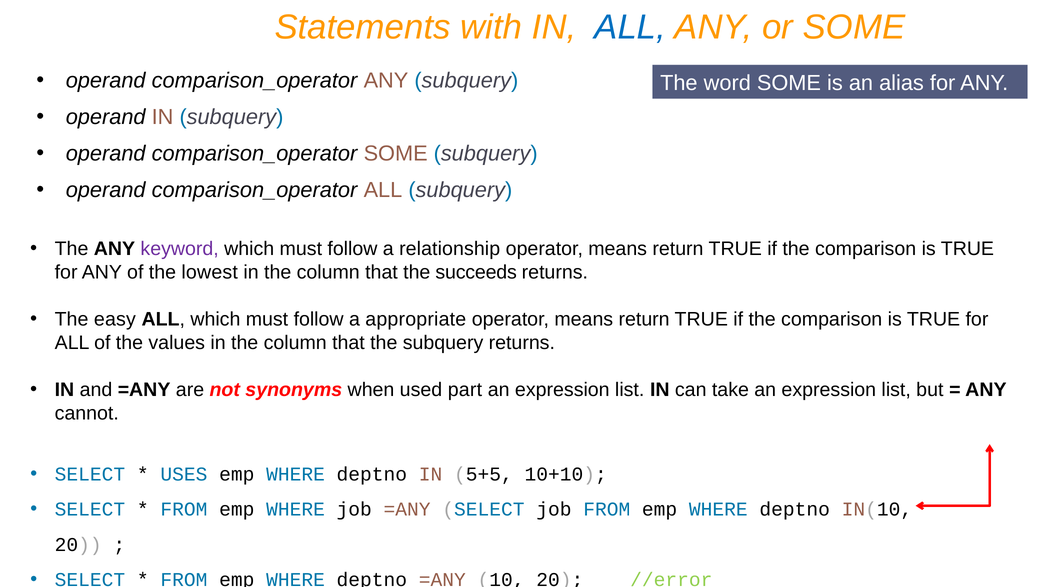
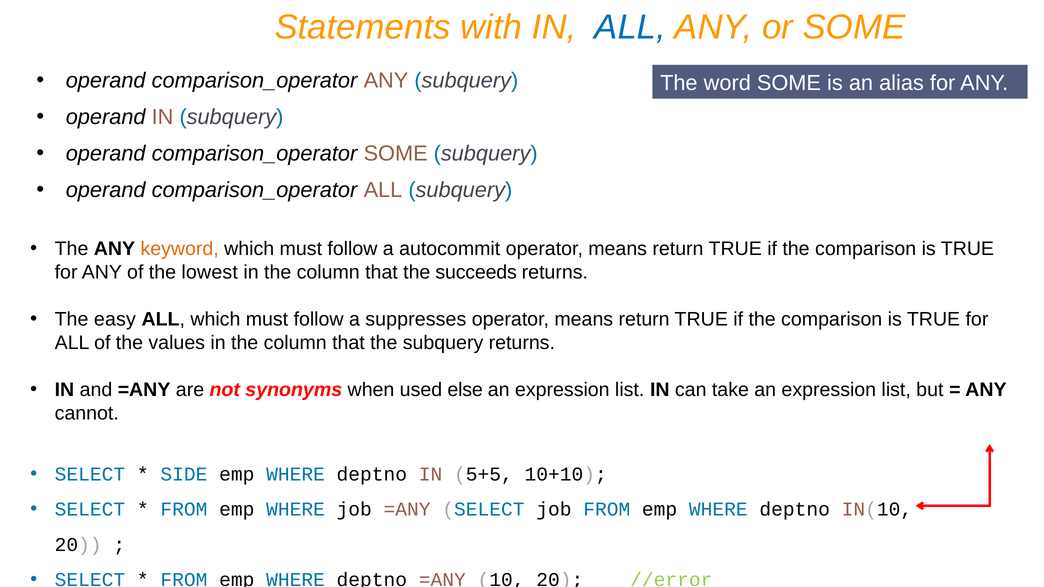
keyword colour: purple -> orange
relationship: relationship -> autocommit
appropriate: appropriate -> suppresses
part: part -> else
USES: USES -> SIDE
